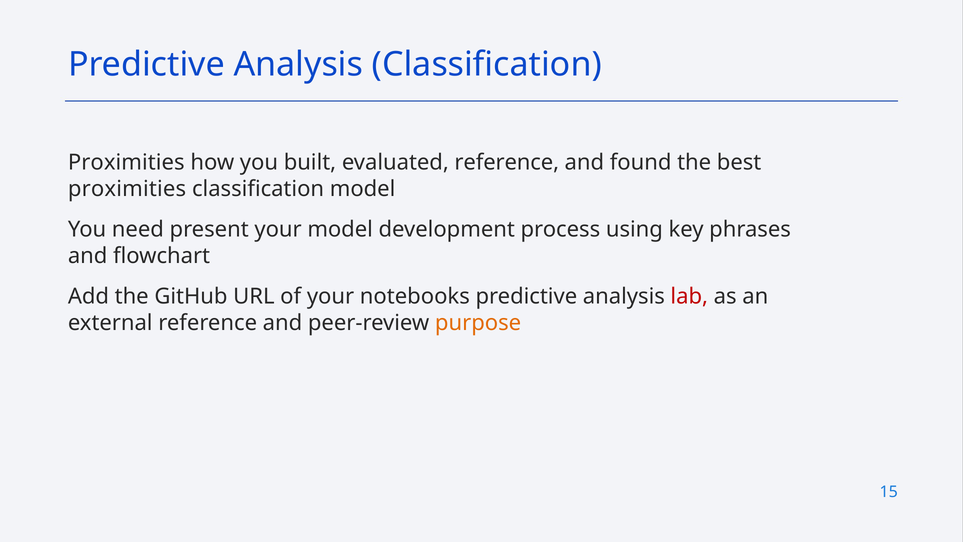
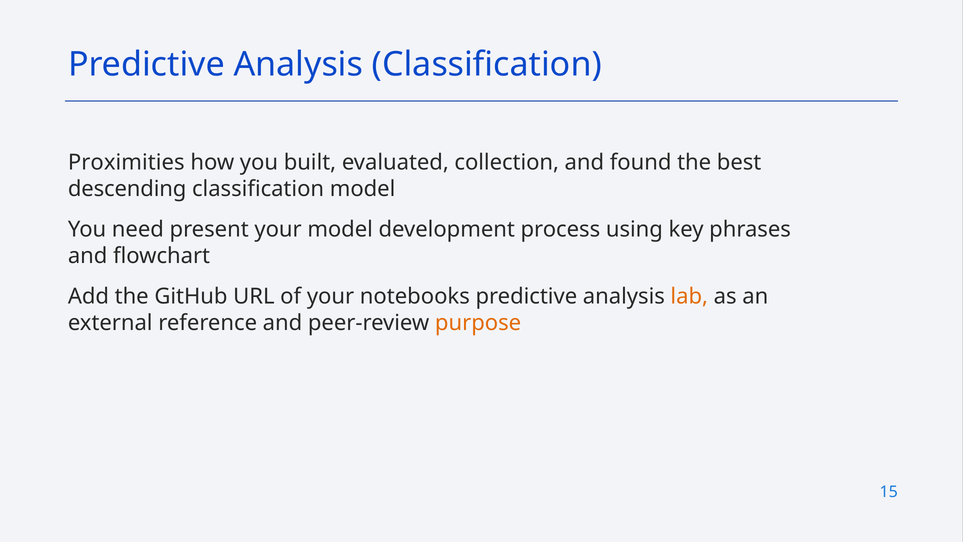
evaluated reference: reference -> collection
proximities at (127, 189): proximities -> descending
lab colour: red -> orange
